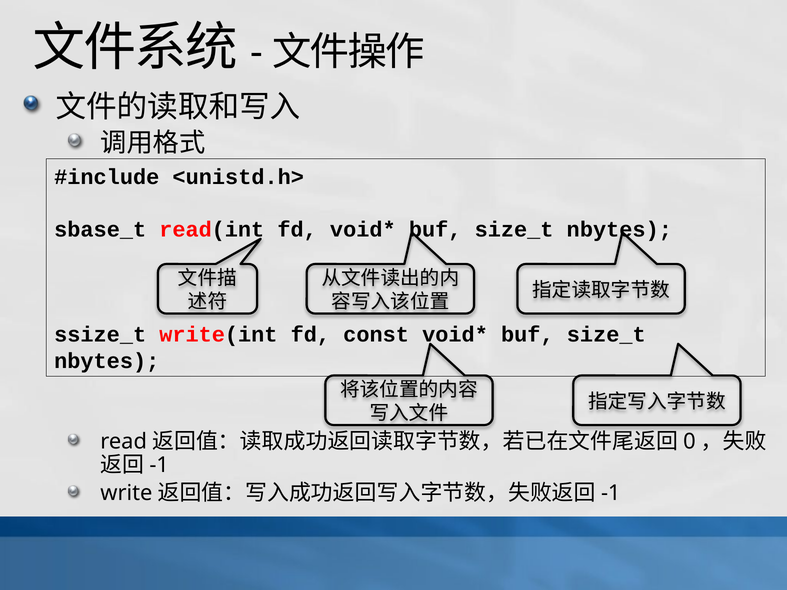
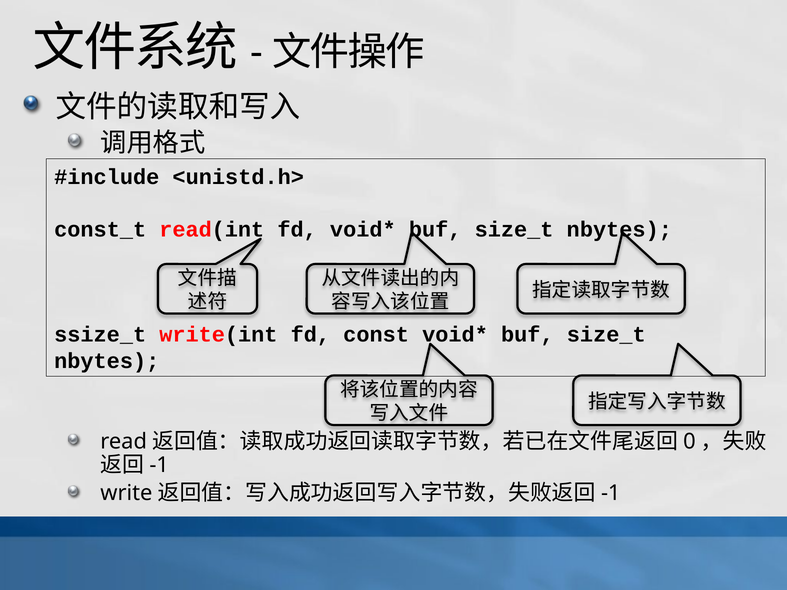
sbase_t: sbase_t -> const_t
